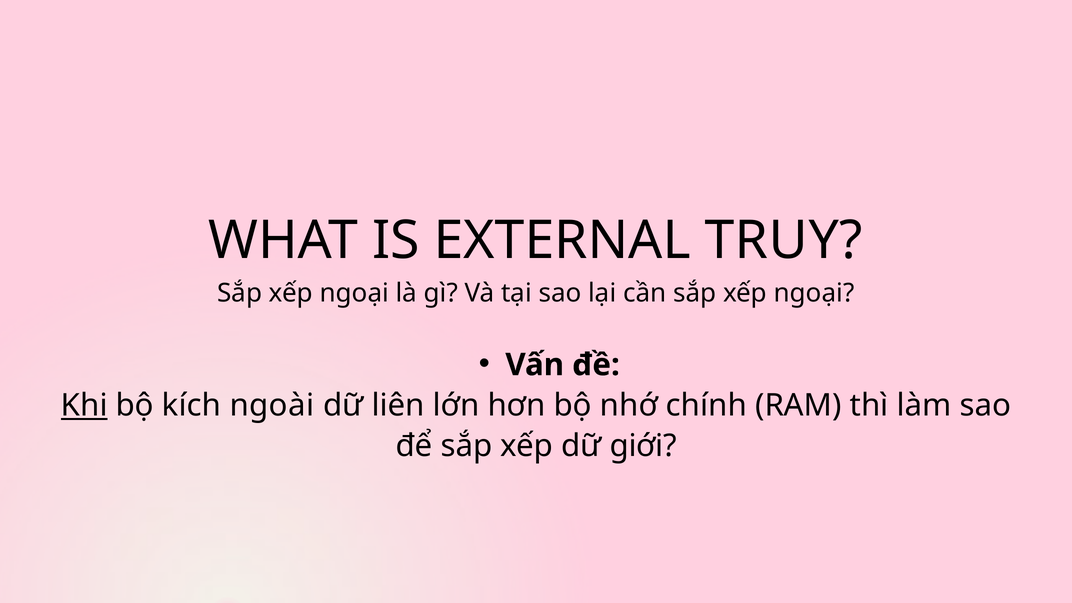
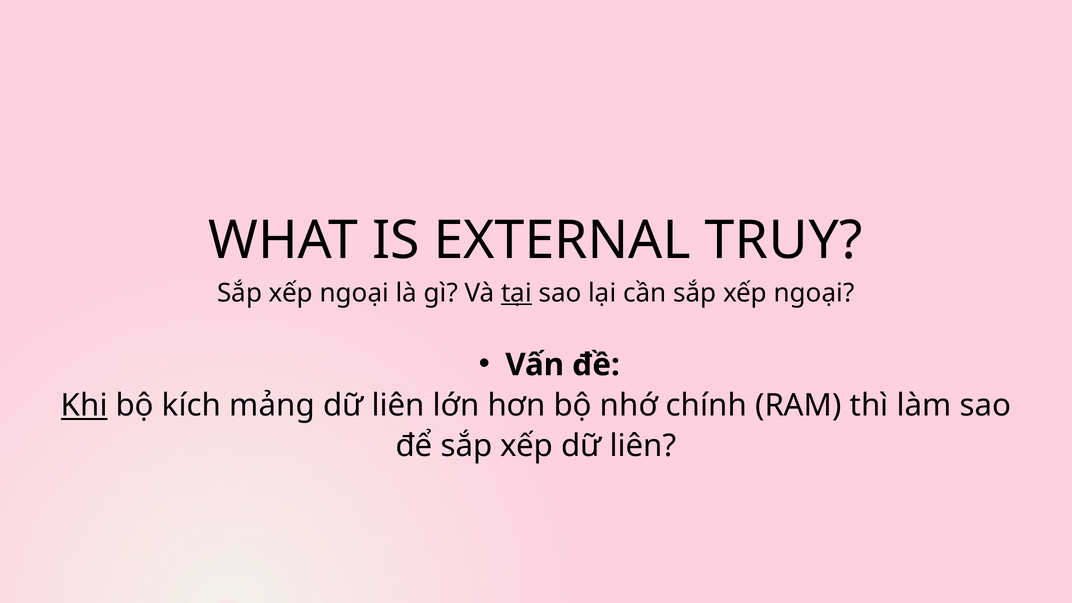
tại underline: none -> present
ngoài: ngoài -> mảng
xếp dữ giới: giới -> liên
